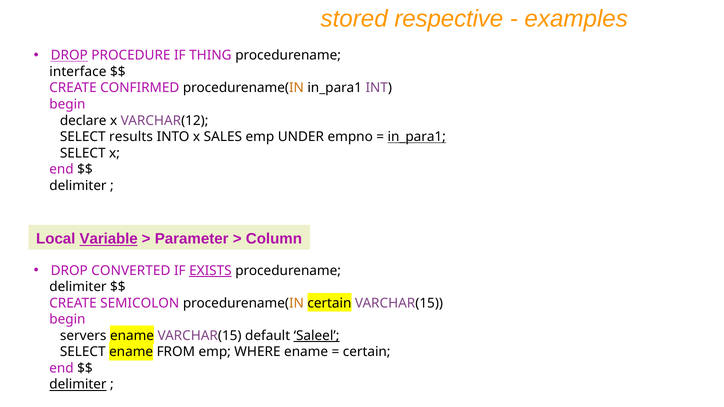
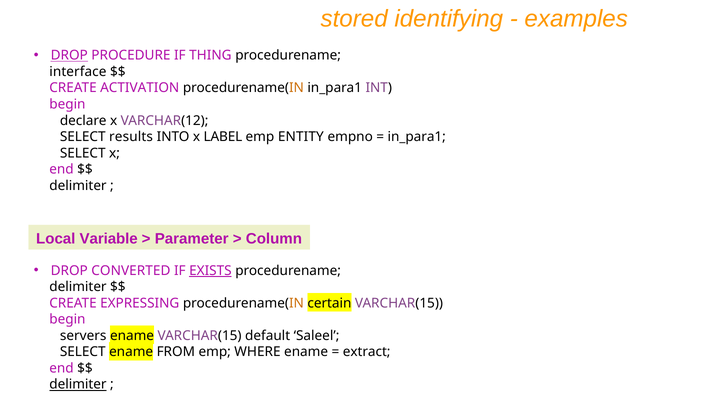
respective: respective -> identifying
CONFIRMED: CONFIRMED -> ACTIVATION
SALES: SALES -> LABEL
UNDER: UNDER -> ENTITY
in_para1 at (417, 137) underline: present -> none
Variable underline: present -> none
SEMICOLON: SEMICOLON -> EXPRESSING
Saleel underline: present -> none
certain at (367, 352): certain -> extract
